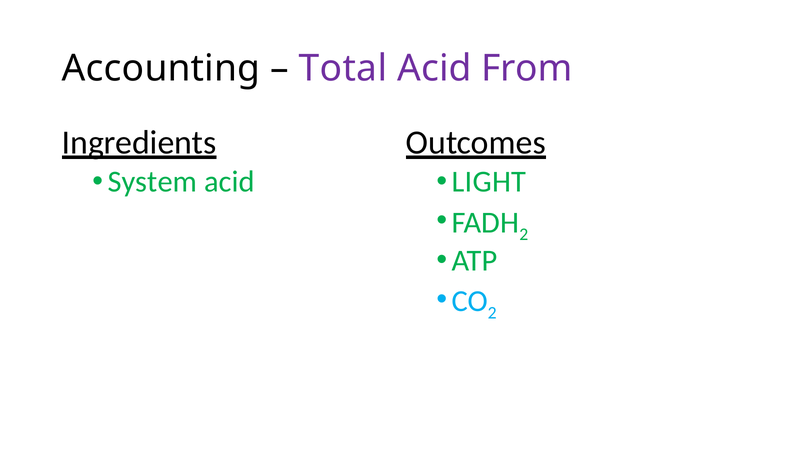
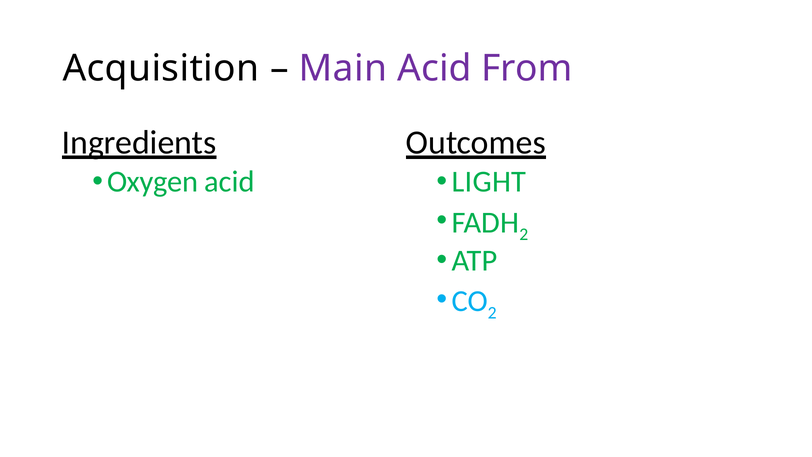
Accounting: Accounting -> Acquisition
Total: Total -> Main
System: System -> Oxygen
